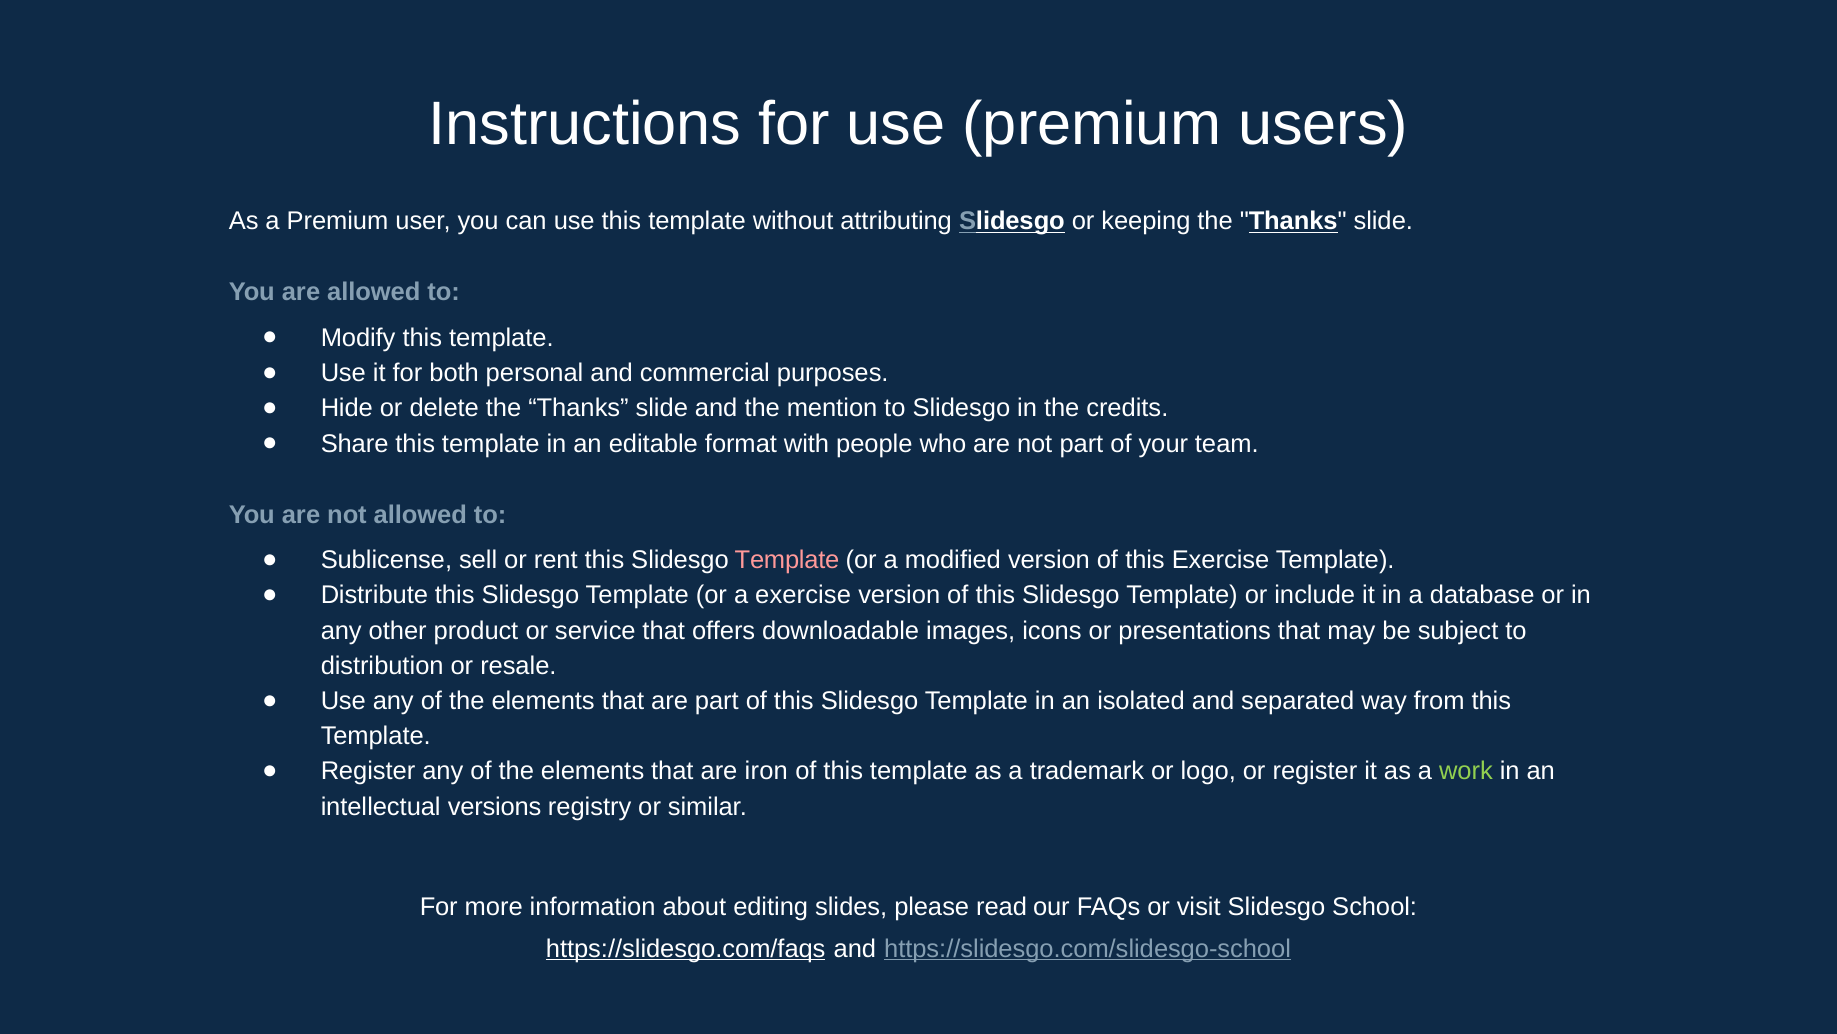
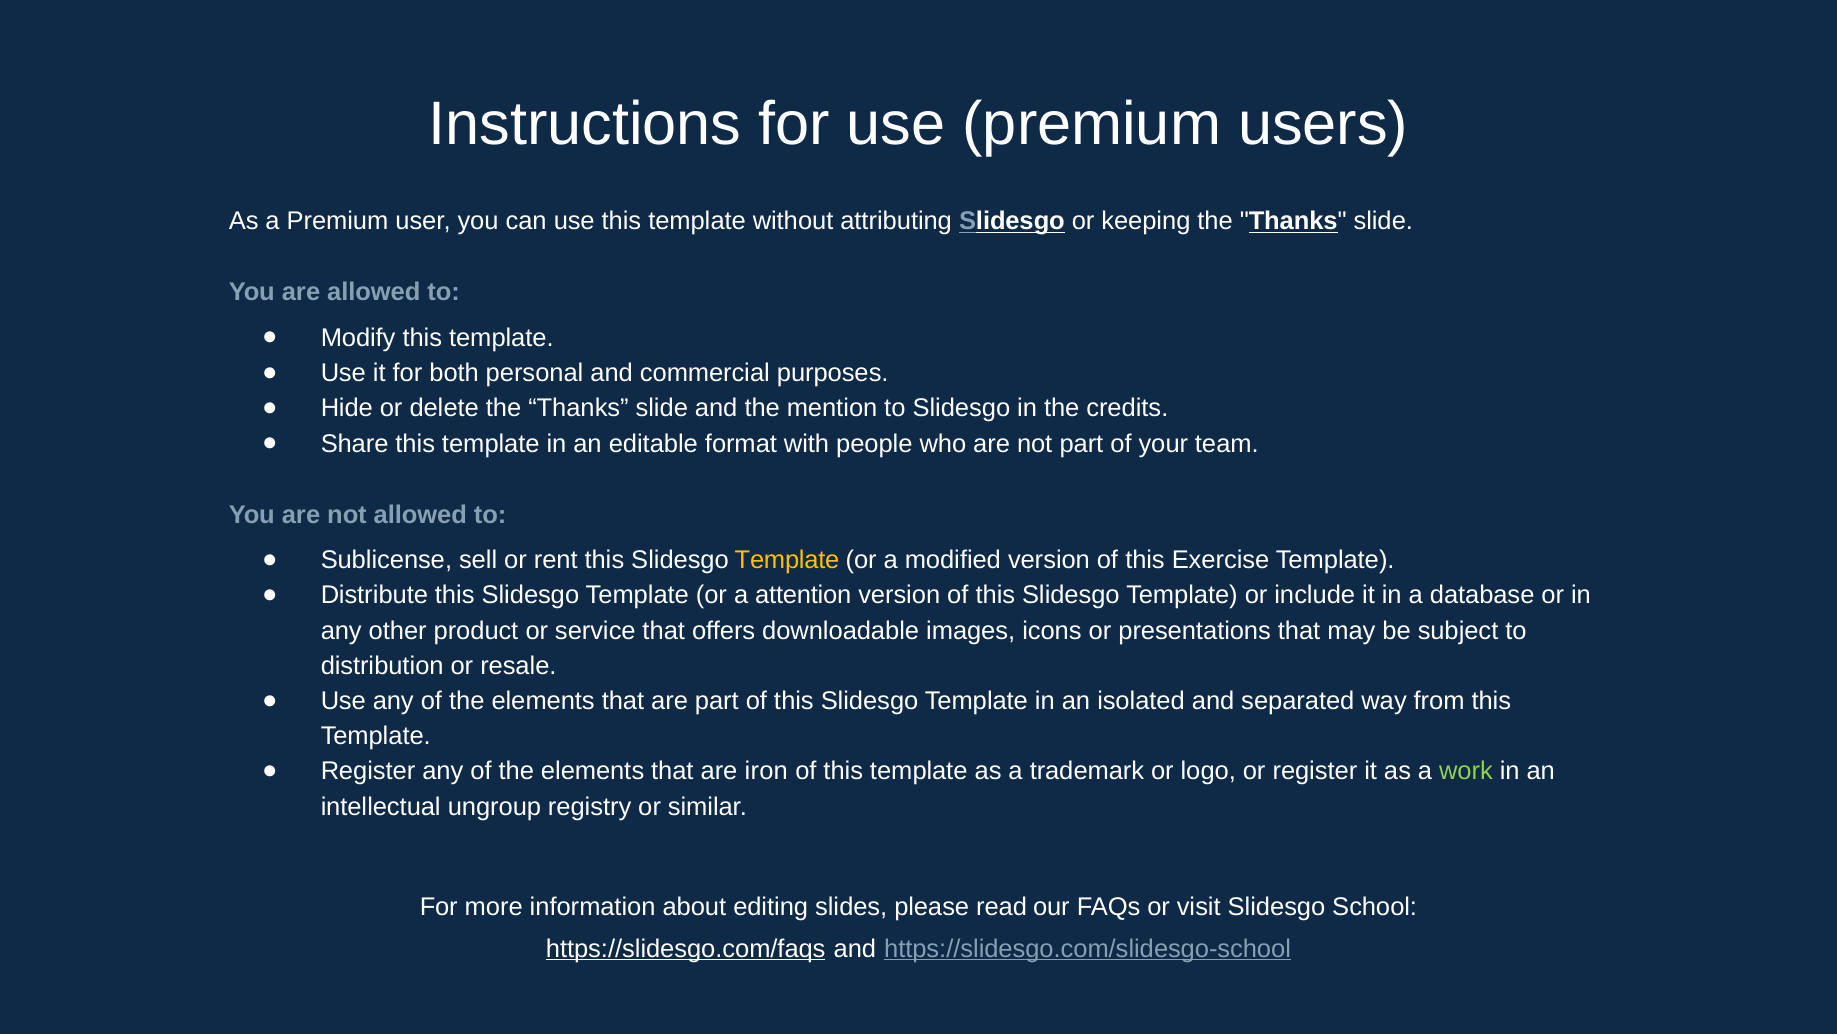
Template at (787, 560) colour: pink -> yellow
a exercise: exercise -> attention
versions: versions -> ungroup
